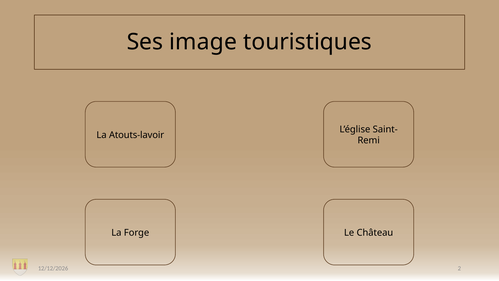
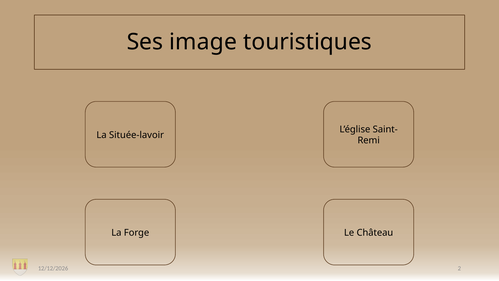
Atouts-lavoir: Atouts-lavoir -> Située-lavoir
